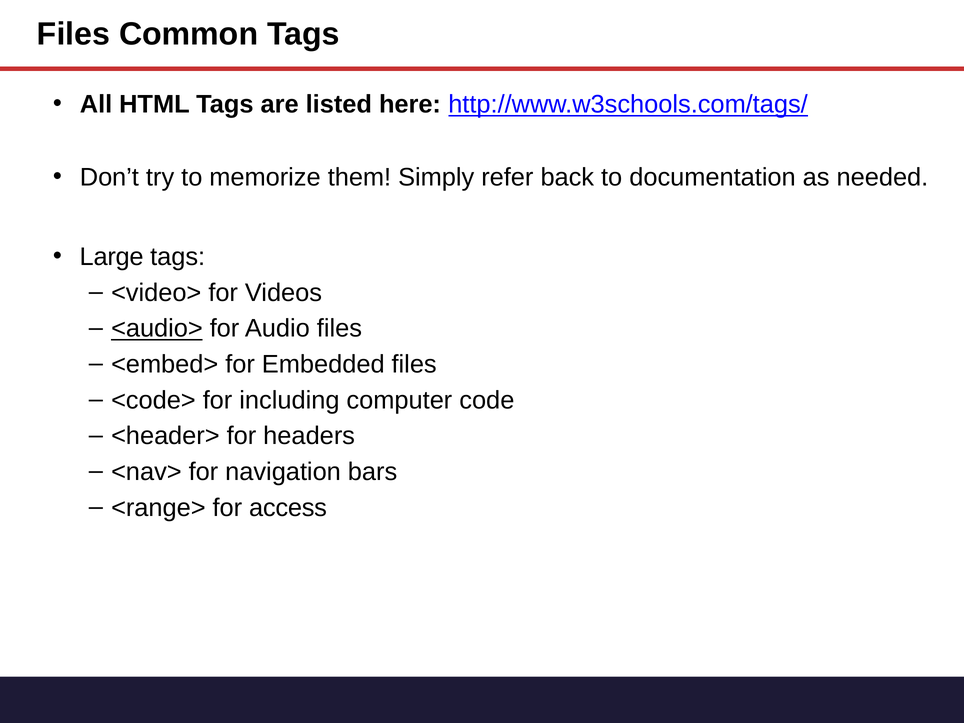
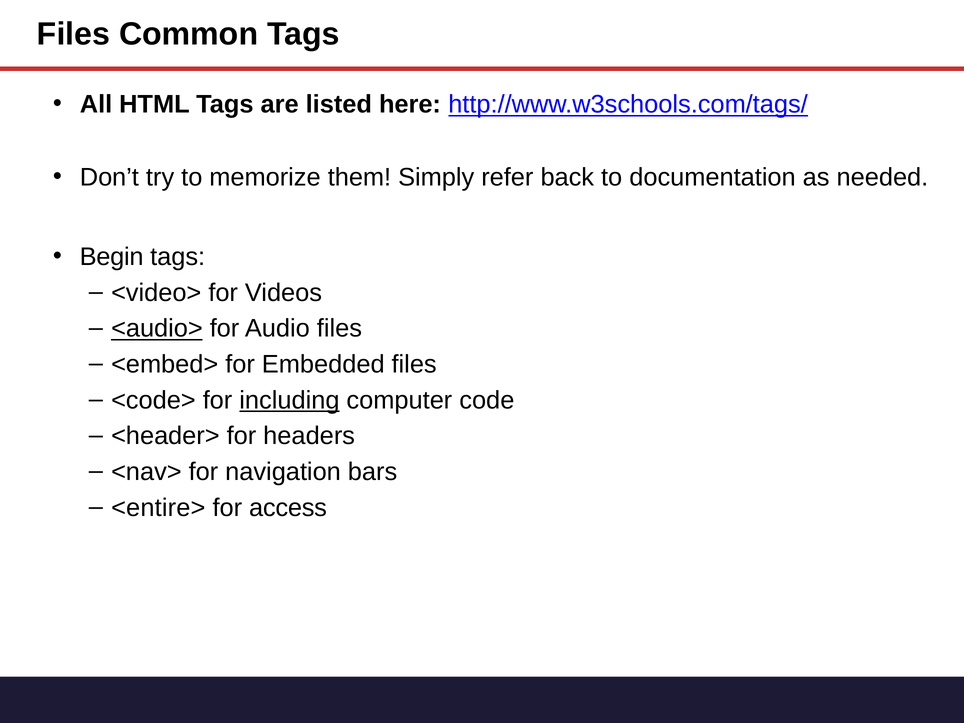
Large: Large -> Begin
including underline: none -> present
<range>: <range> -> <entire>
